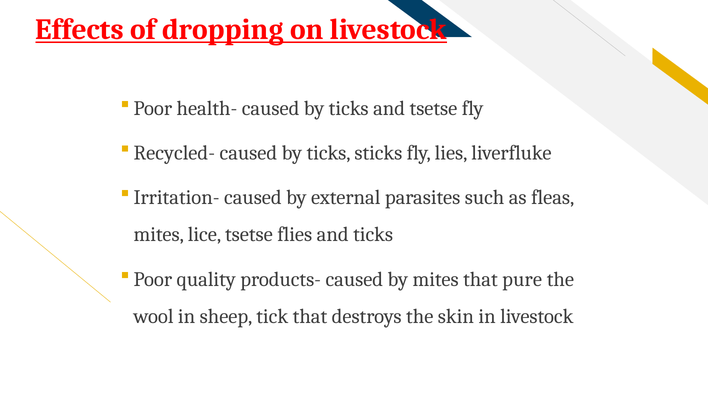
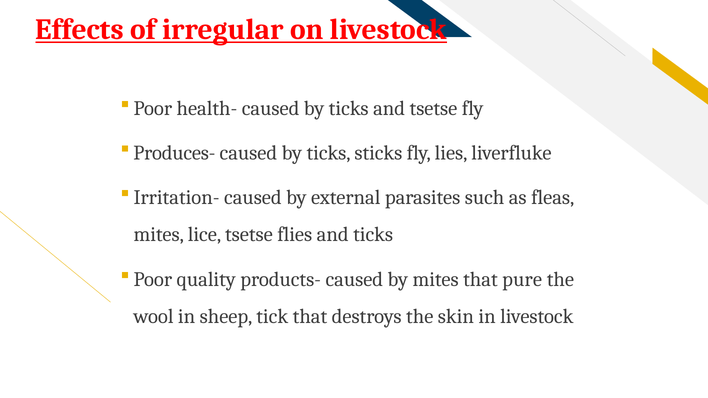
dropping: dropping -> irregular
Recycled-: Recycled- -> Produces-
